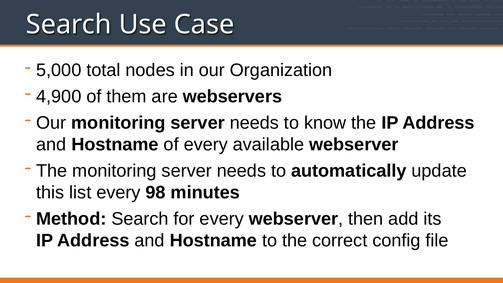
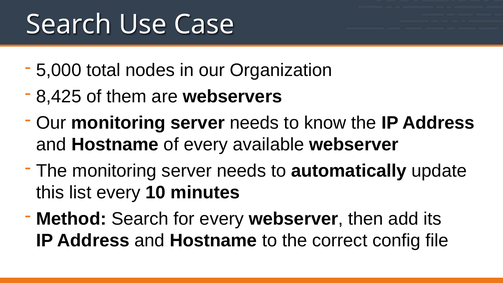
4,900: 4,900 -> 8,425
98: 98 -> 10
